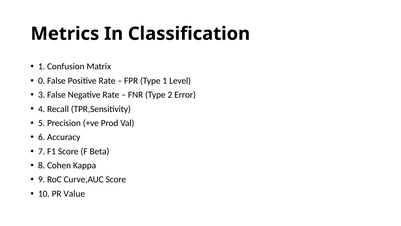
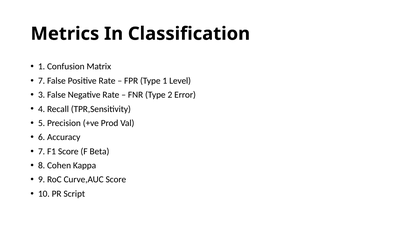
0 at (42, 81): 0 -> 7
Value: Value -> Script
